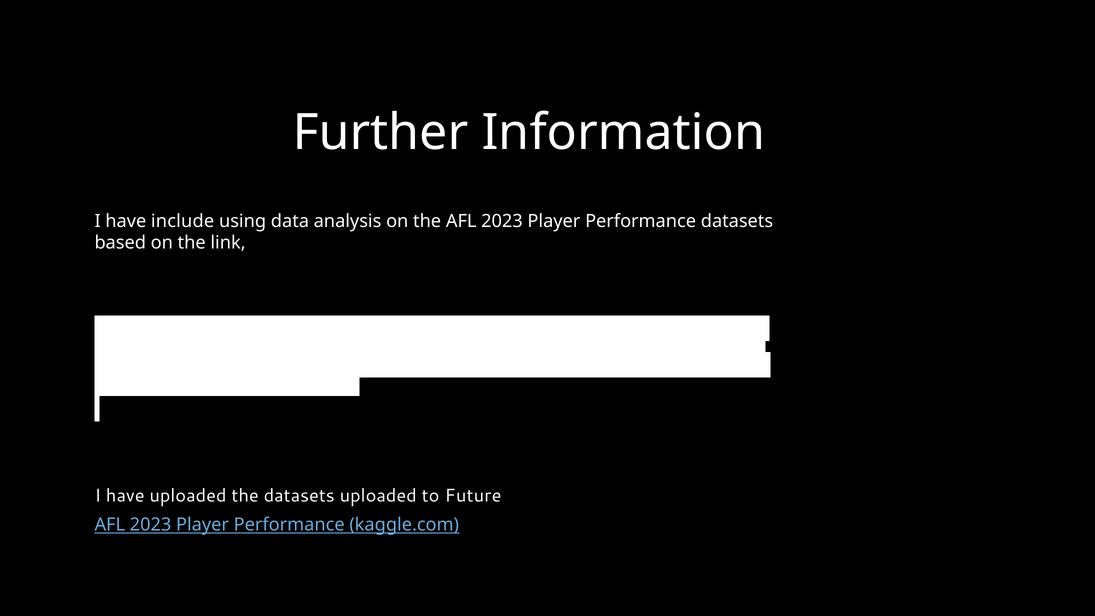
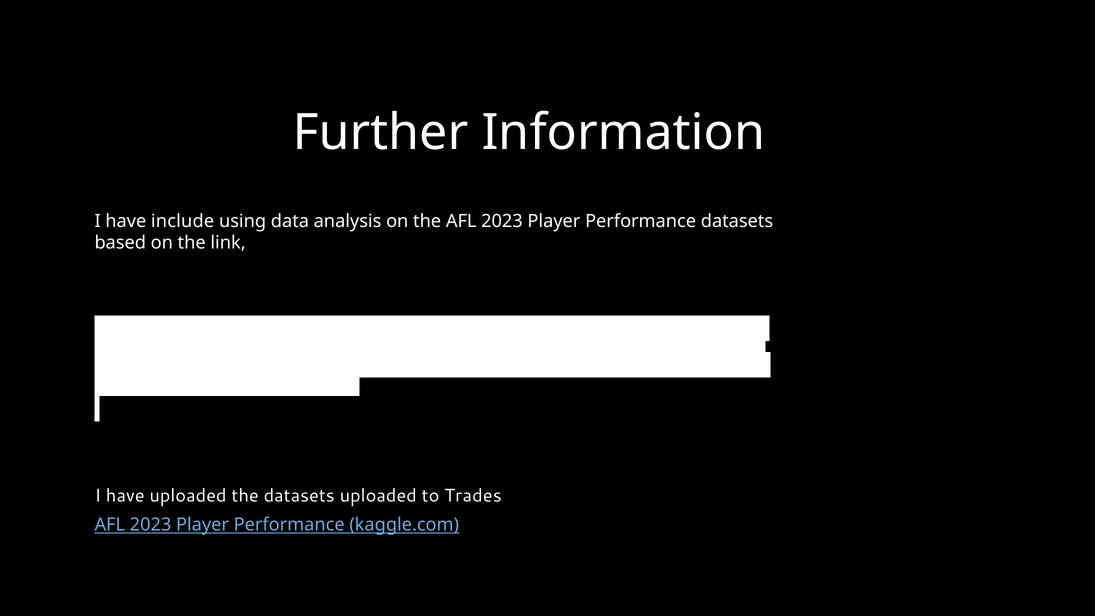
Future: Future -> Trades
